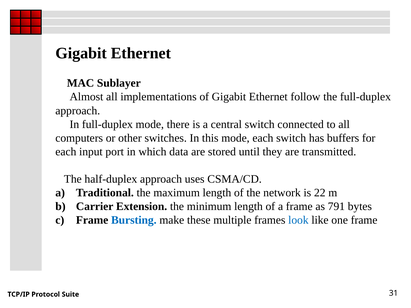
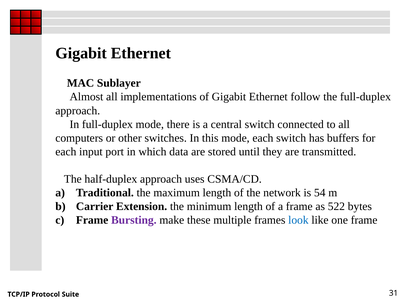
22: 22 -> 54
791: 791 -> 522
Bursting colour: blue -> purple
